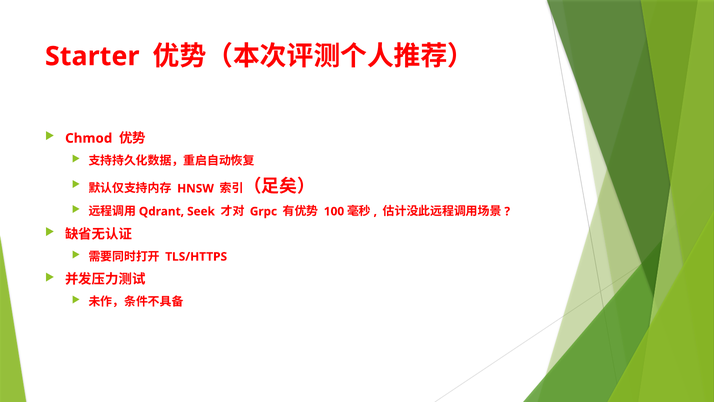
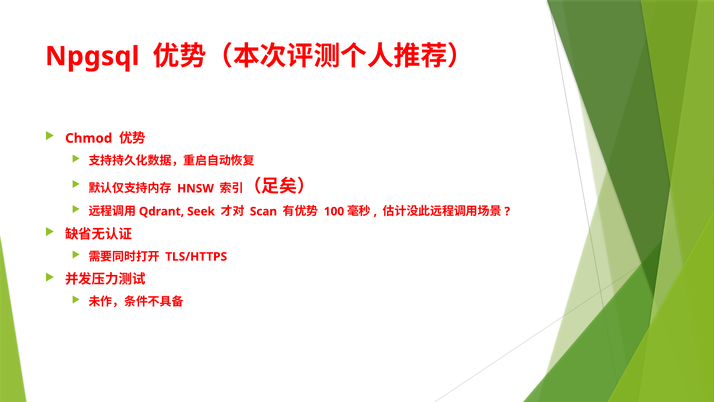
Starter: Starter -> Npgsql
Grpc: Grpc -> Scan
